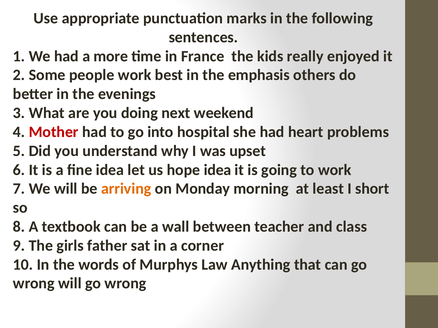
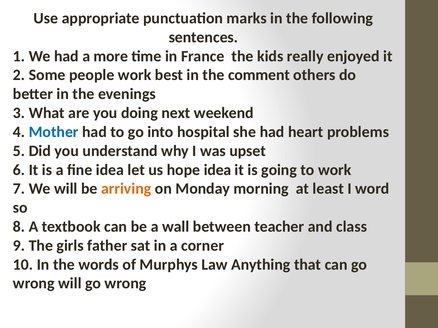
emphasis: emphasis -> comment
Mother colour: red -> blue
short: short -> word
